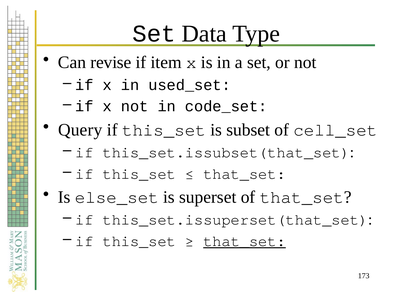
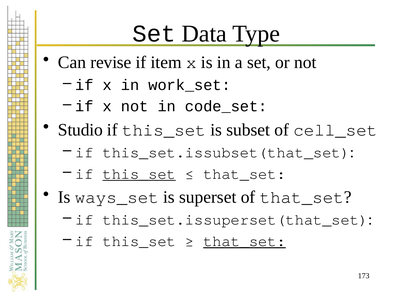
used_set: used_set -> work_set
Query: Query -> Studio
this_set at (139, 174) underline: none -> present
else_set: else_set -> ways_set
